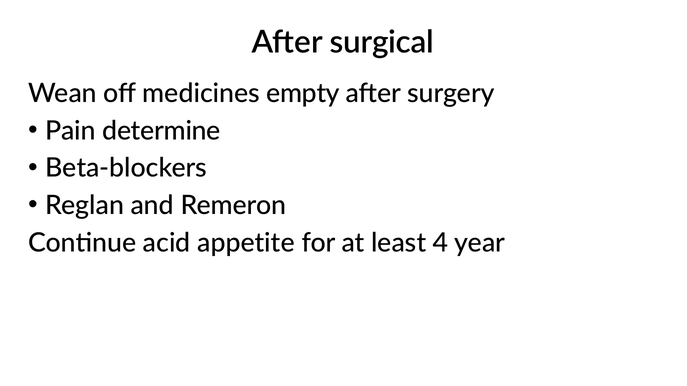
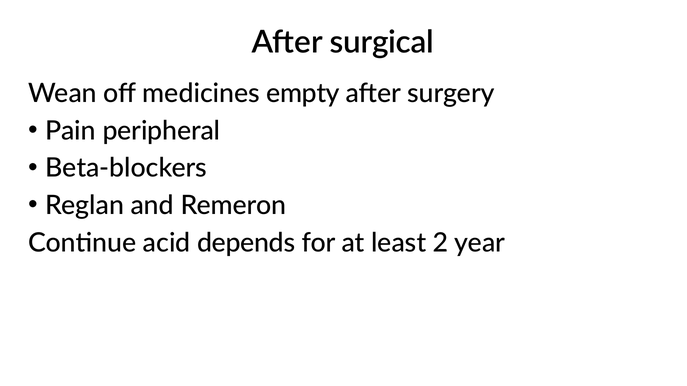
determine: determine -> peripheral
appetite: appetite -> depends
4: 4 -> 2
